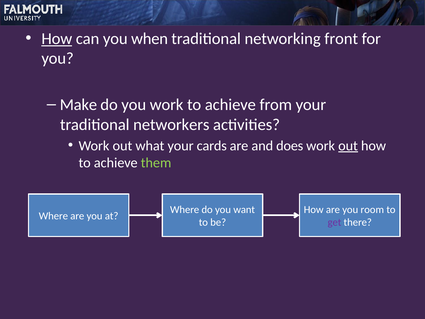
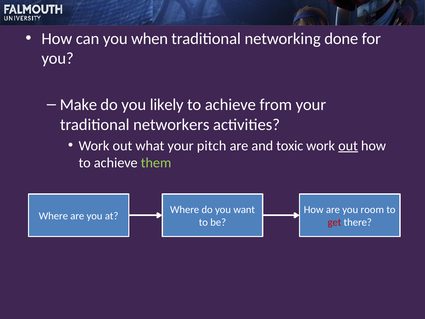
How at (57, 39) underline: present -> none
front: front -> done
you work: work -> likely
cards: cards -> pitch
does: does -> toxic
get colour: purple -> red
